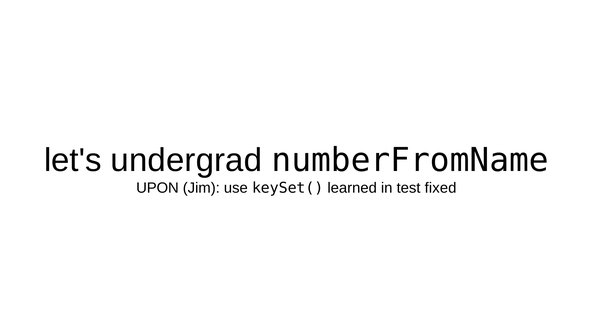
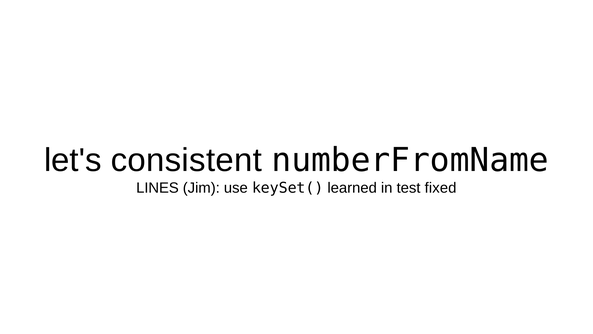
undergrad: undergrad -> consistent
UPON: UPON -> LINES
